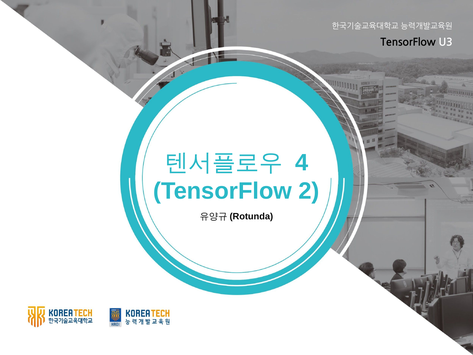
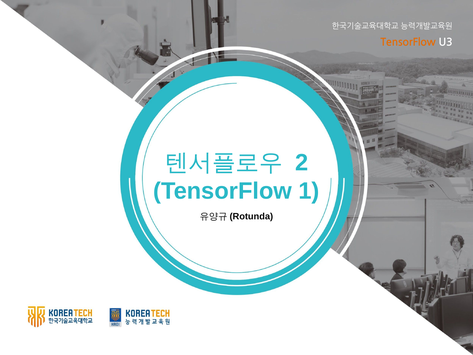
TensorFlow at (408, 42) colour: black -> orange
4: 4 -> 2
2: 2 -> 1
